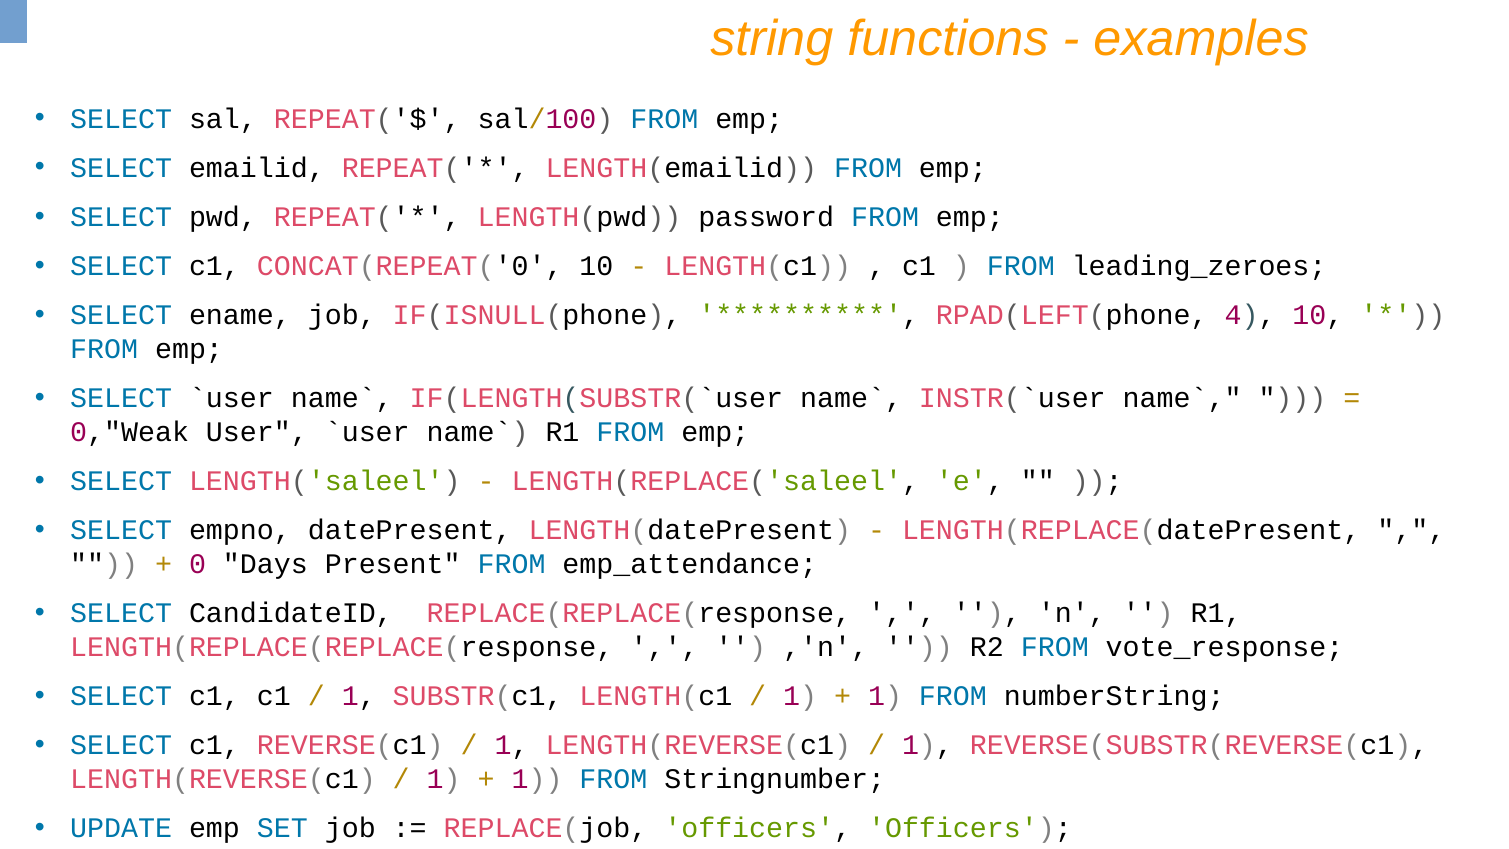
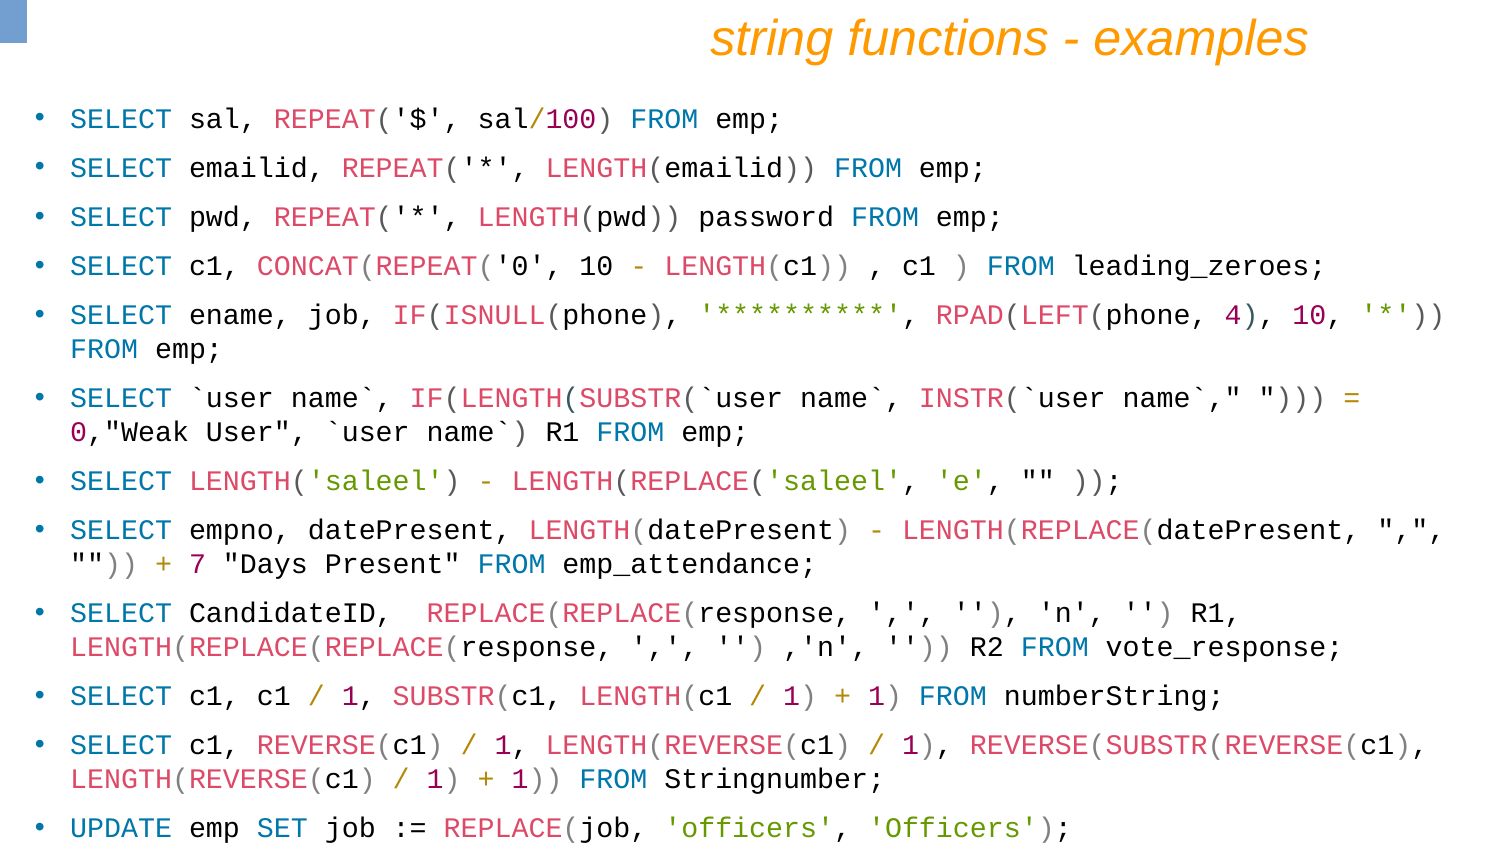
0: 0 -> 7
